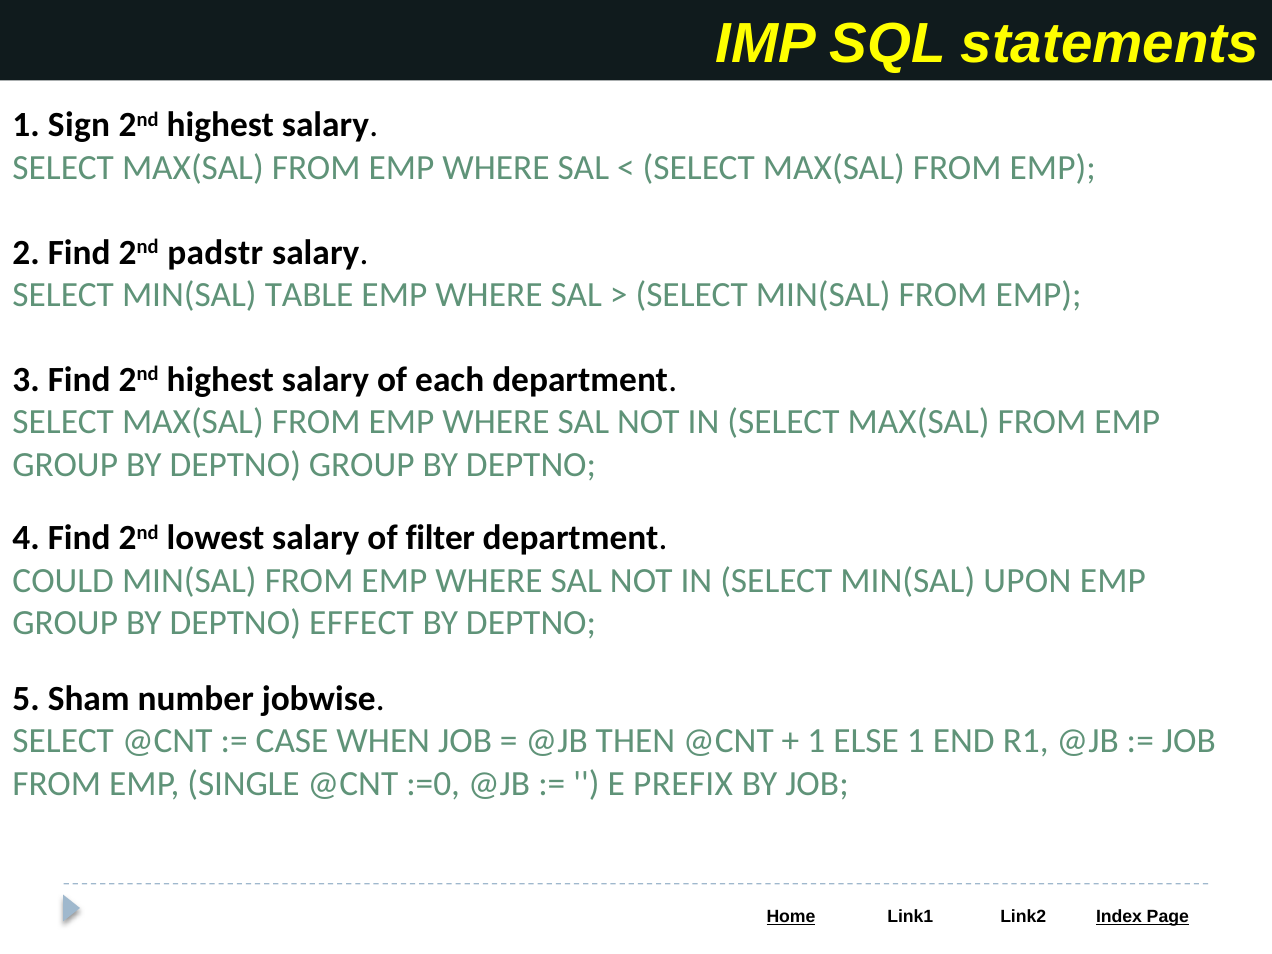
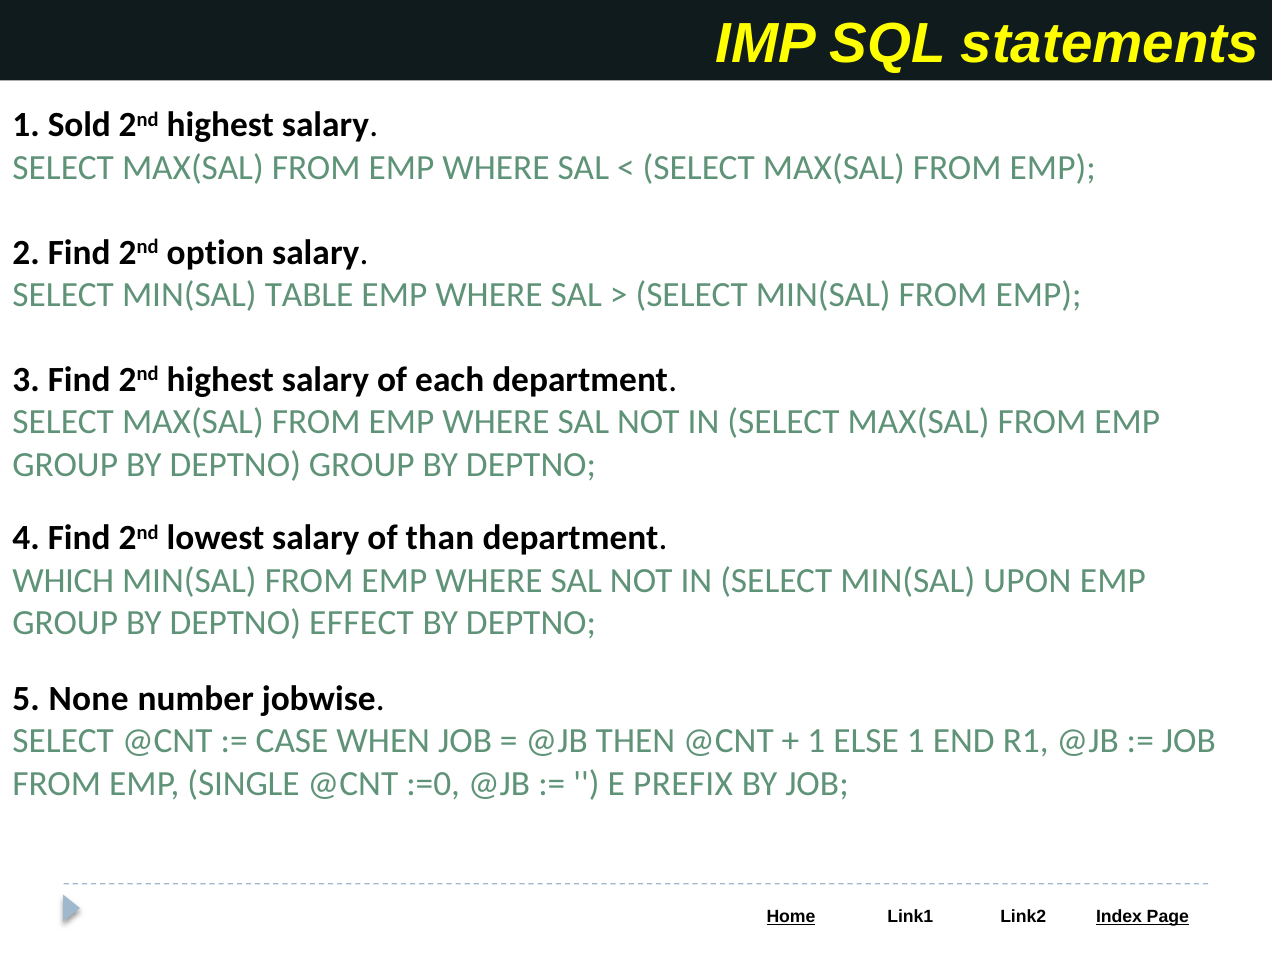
Sign: Sign -> Sold
padstr: padstr -> option
filter: filter -> than
COULD: COULD -> WHICH
Sham: Sham -> None
